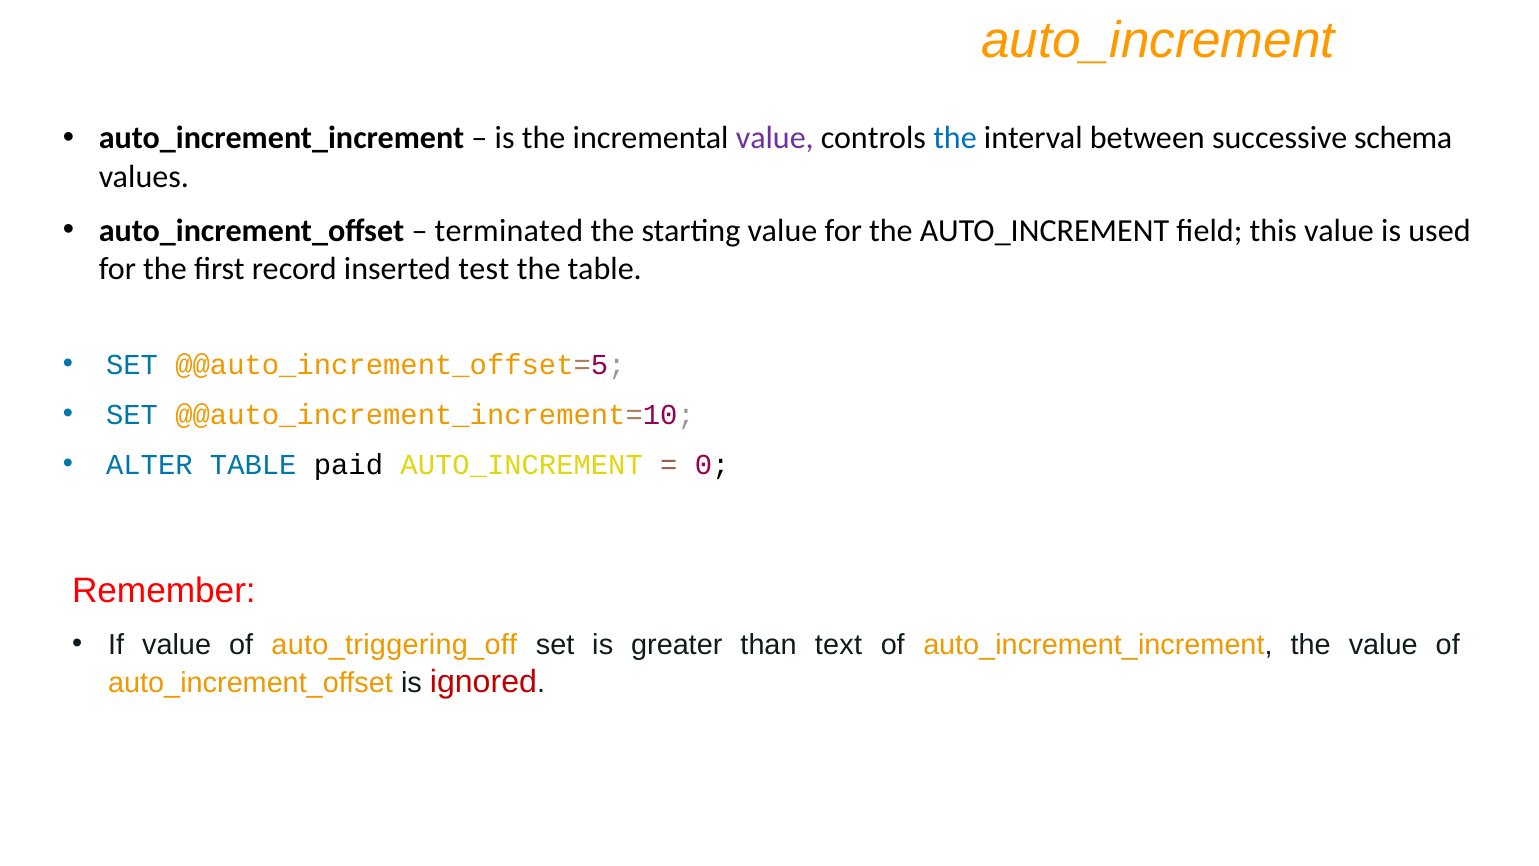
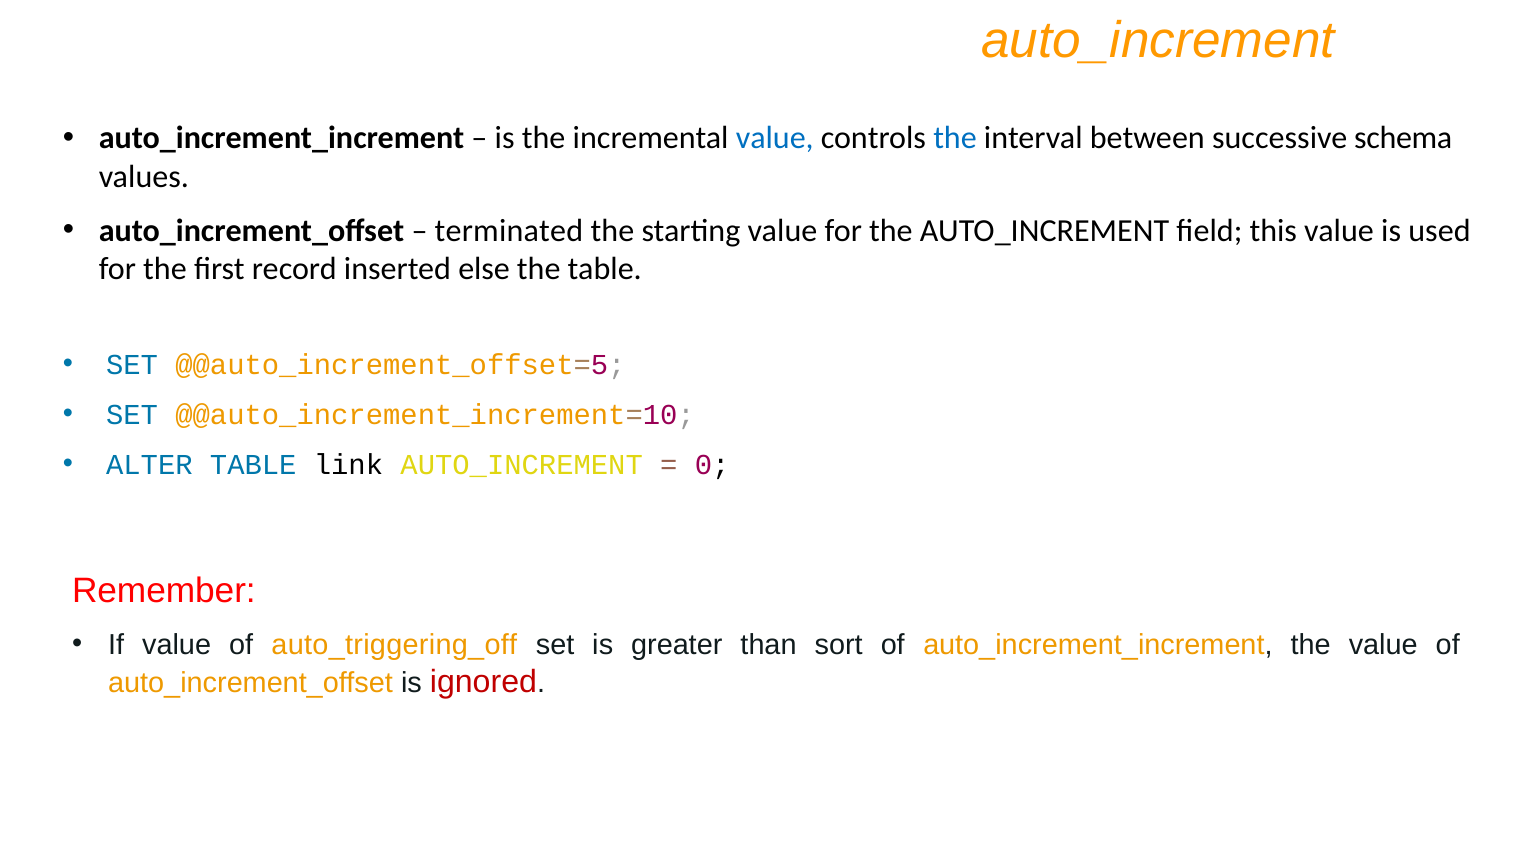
value at (775, 138) colour: purple -> blue
test: test -> else
paid: paid -> link
text: text -> sort
